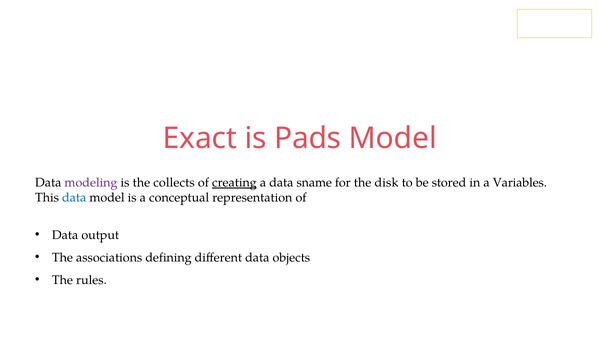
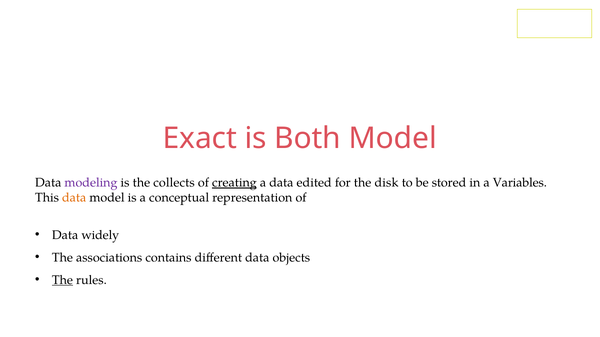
Pads: Pads -> Both
sname: sname -> edited
data at (74, 198) colour: blue -> orange
output: output -> widely
defining: defining -> contains
The at (62, 280) underline: none -> present
